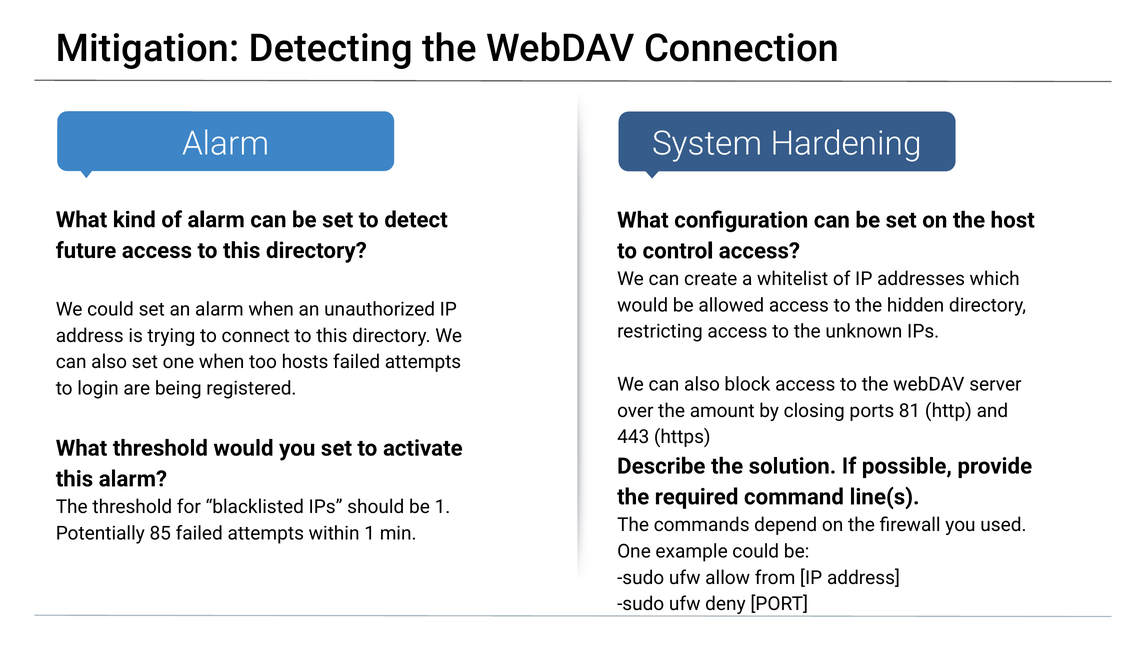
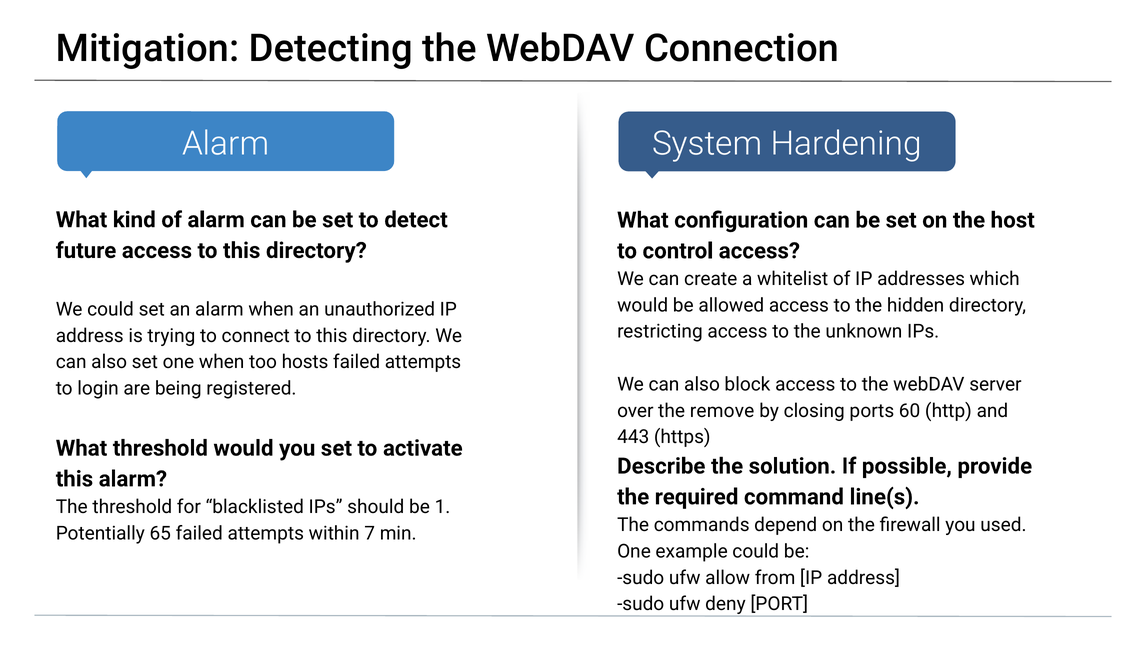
amount: amount -> remove
81: 81 -> 60
85: 85 -> 65
within 1: 1 -> 7
